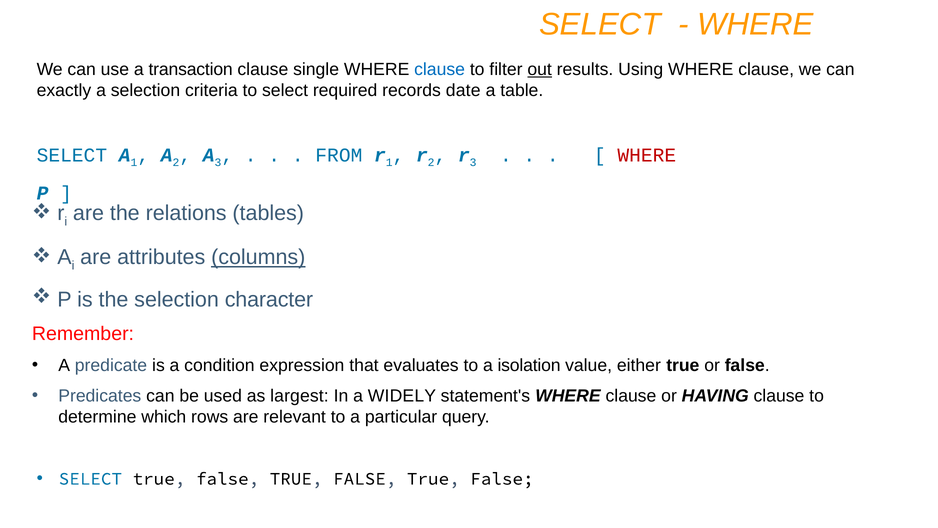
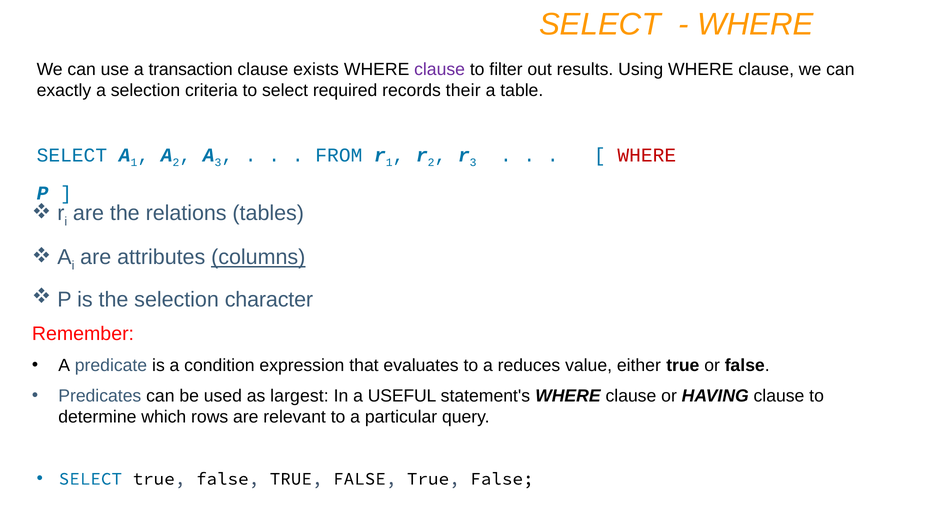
single: single -> exists
clause at (440, 69) colour: blue -> purple
out underline: present -> none
date: date -> their
isolation: isolation -> reduces
WIDELY: WIDELY -> USEFUL
